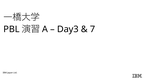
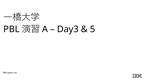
7: 7 -> 5
